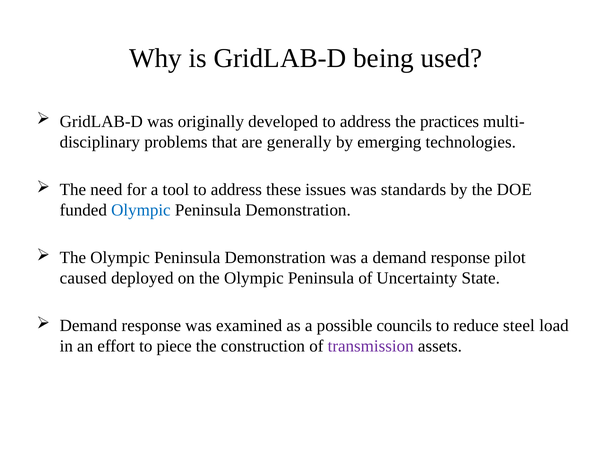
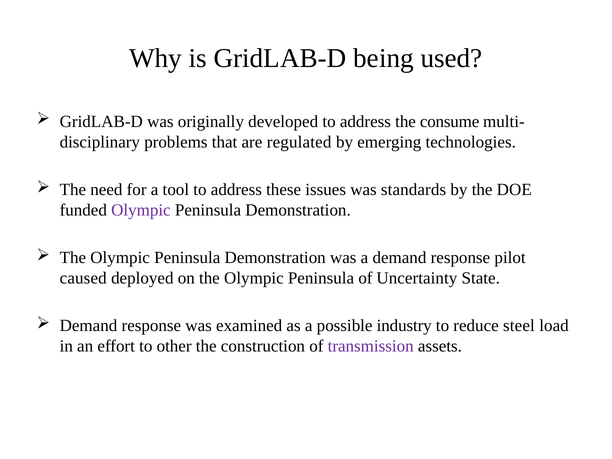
practices: practices -> consume
generally: generally -> regulated
Olympic at (141, 210) colour: blue -> purple
councils: councils -> industry
piece: piece -> other
